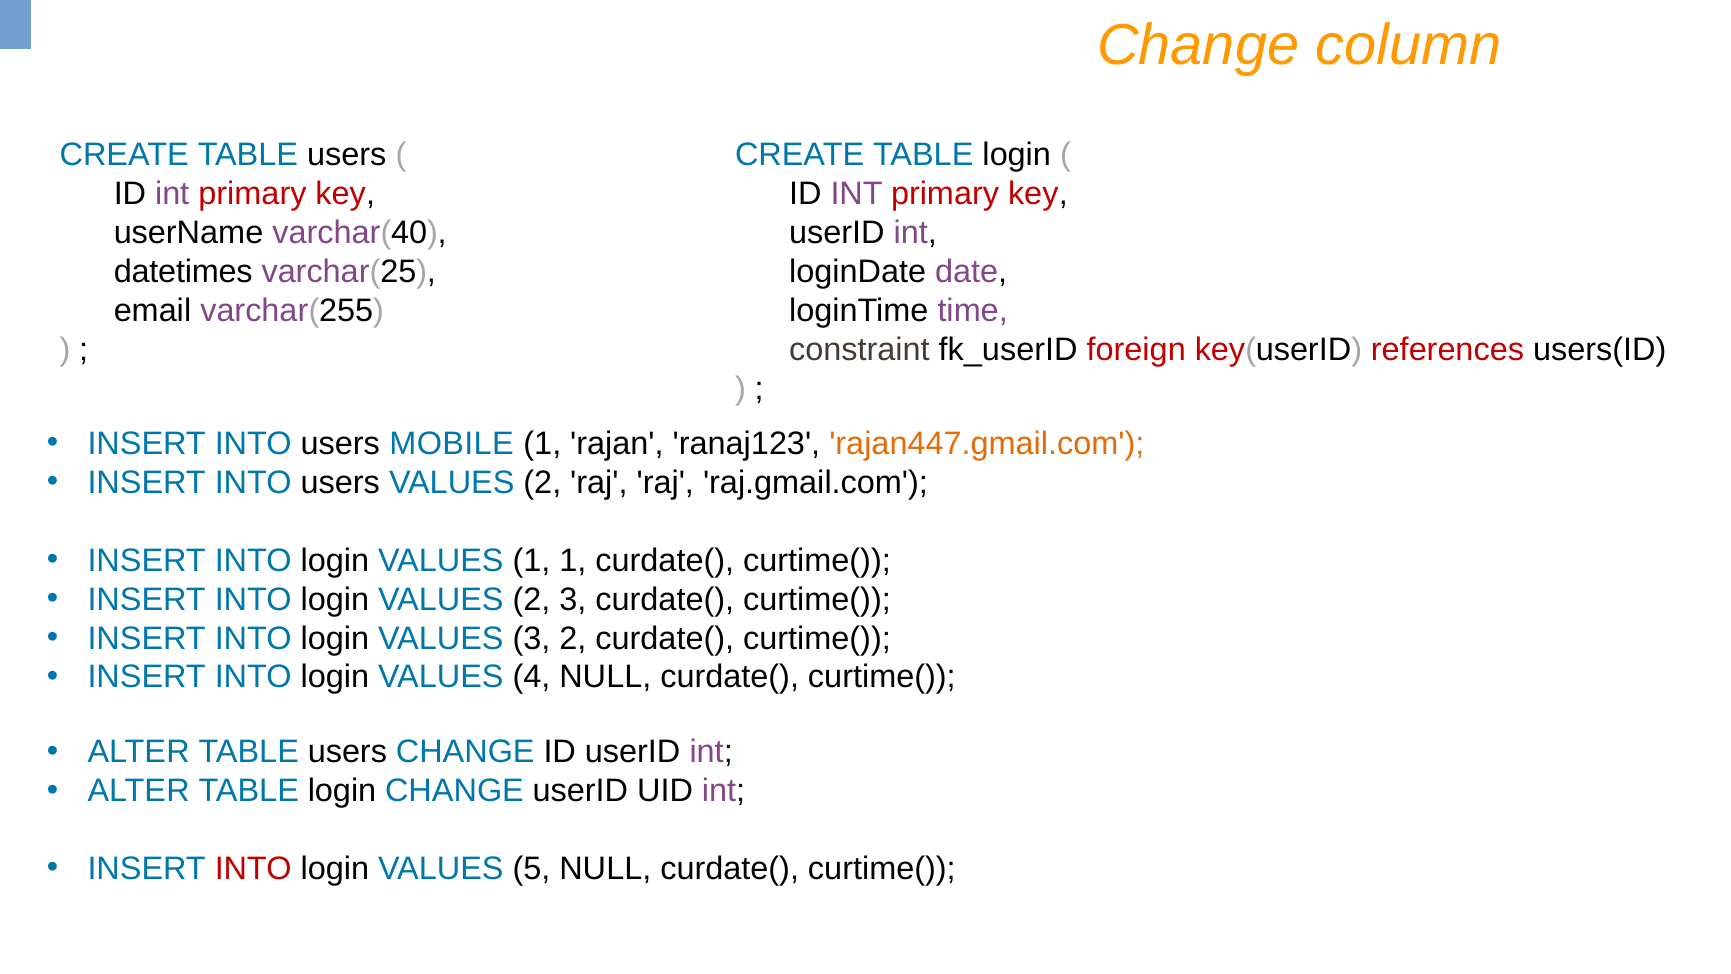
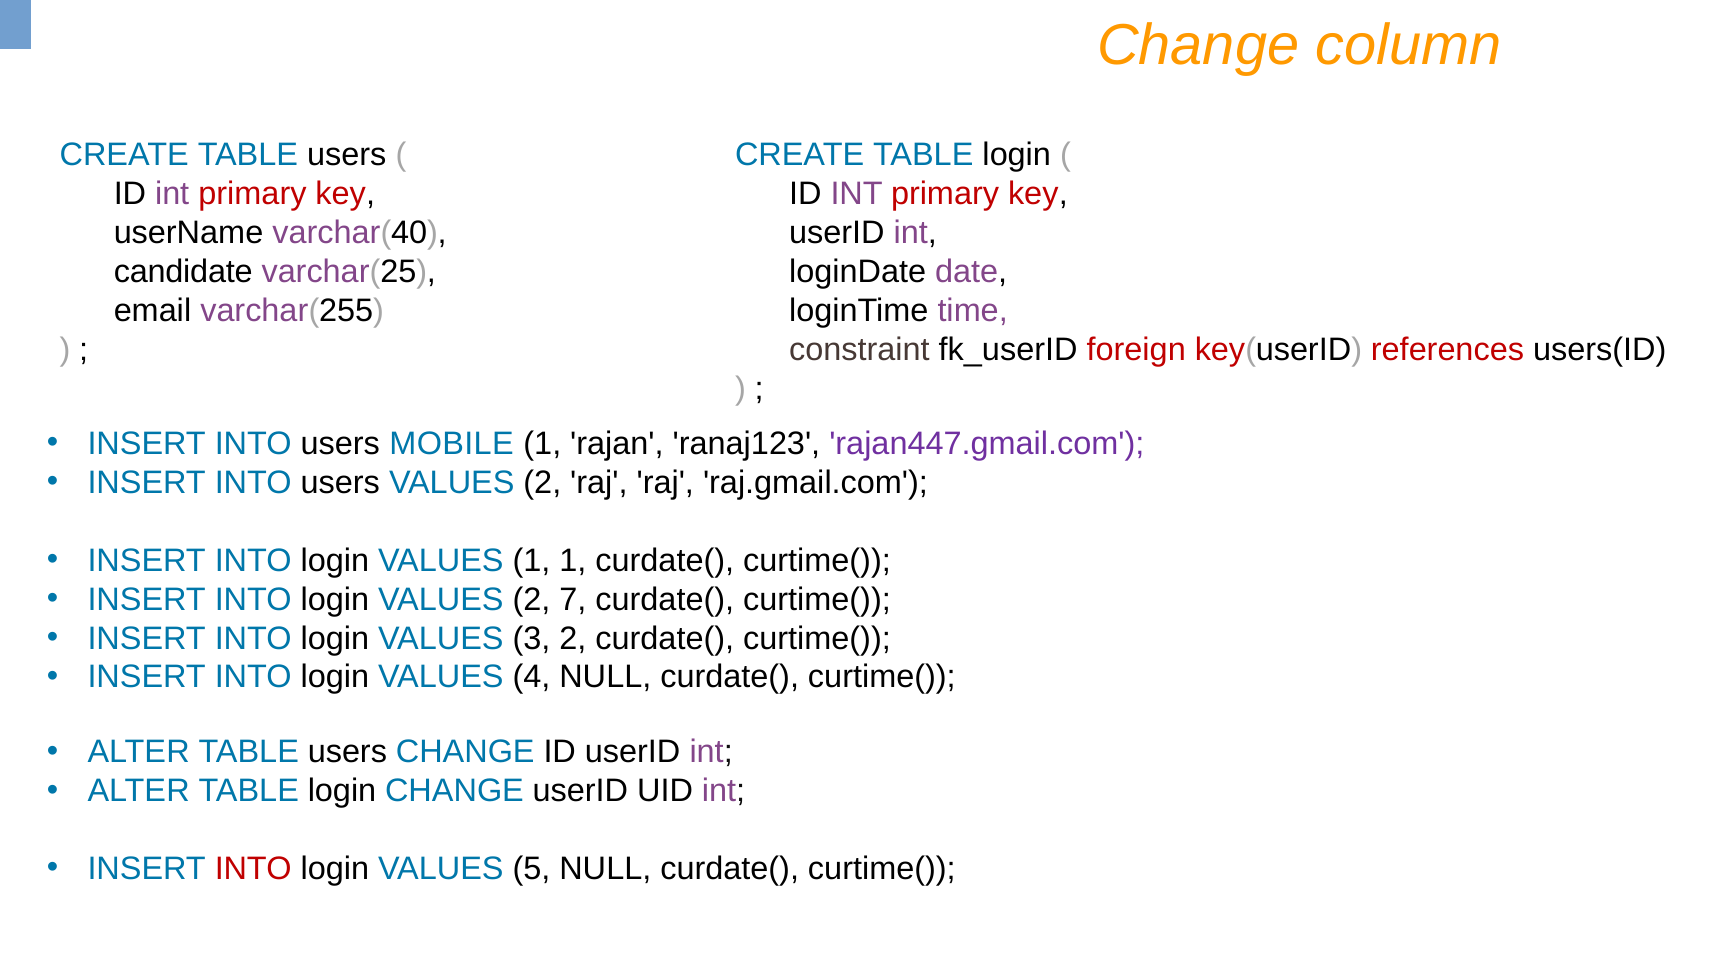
datetimes: datetimes -> candidate
rajan447.gmail.com colour: orange -> purple
2 3: 3 -> 7
